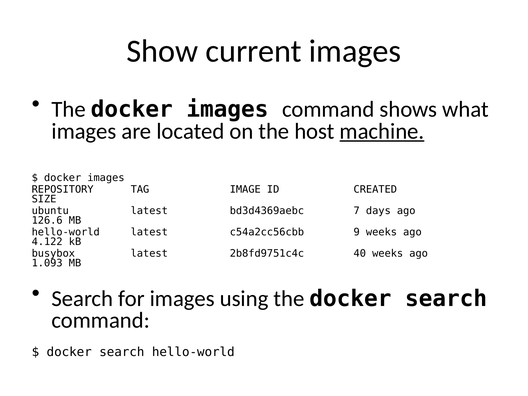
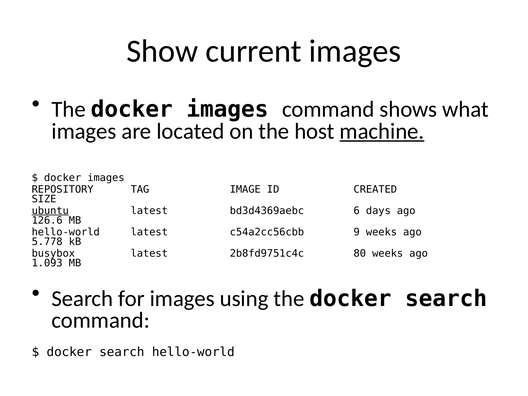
ubuntu underline: none -> present
7: 7 -> 6
4.122: 4.122 -> 5.778
40: 40 -> 80
